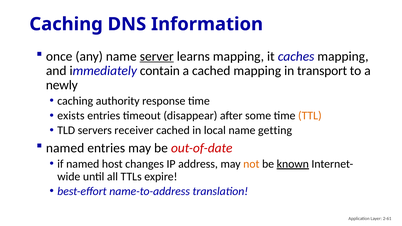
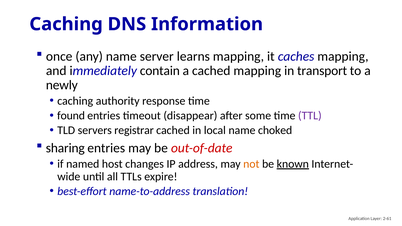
server underline: present -> none
exists: exists -> found
TTL colour: orange -> purple
receiver: receiver -> registrar
getting: getting -> choked
named at (65, 148): named -> sharing
